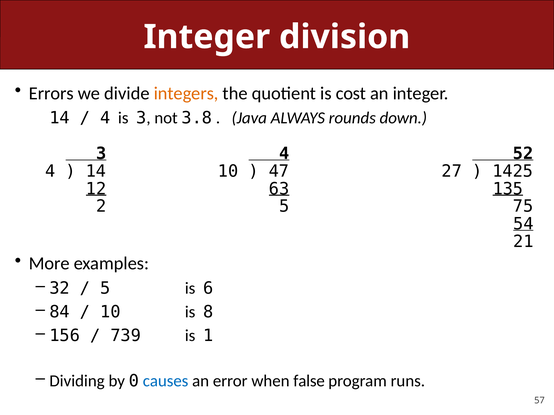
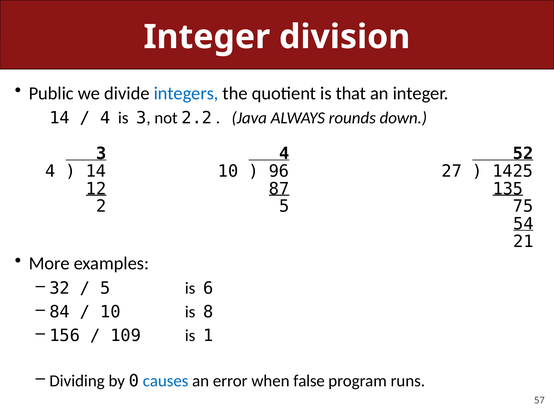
Errors: Errors -> Public
integers colour: orange -> blue
cost: cost -> that
3.8: 3.8 -> 2.2
47: 47 -> 96
63: 63 -> 87
739: 739 -> 109
